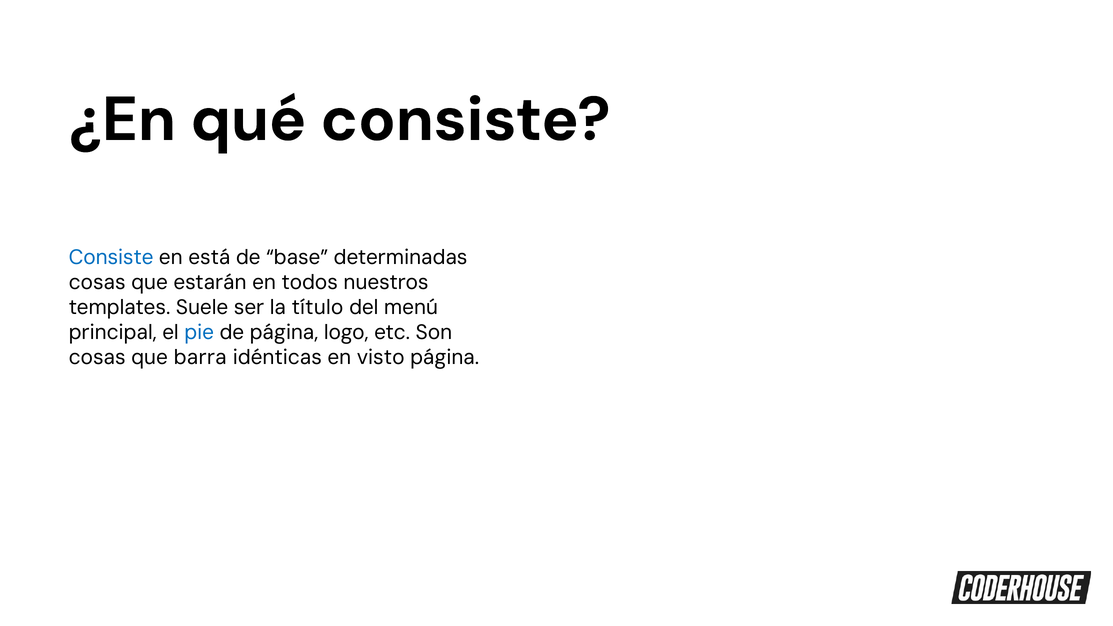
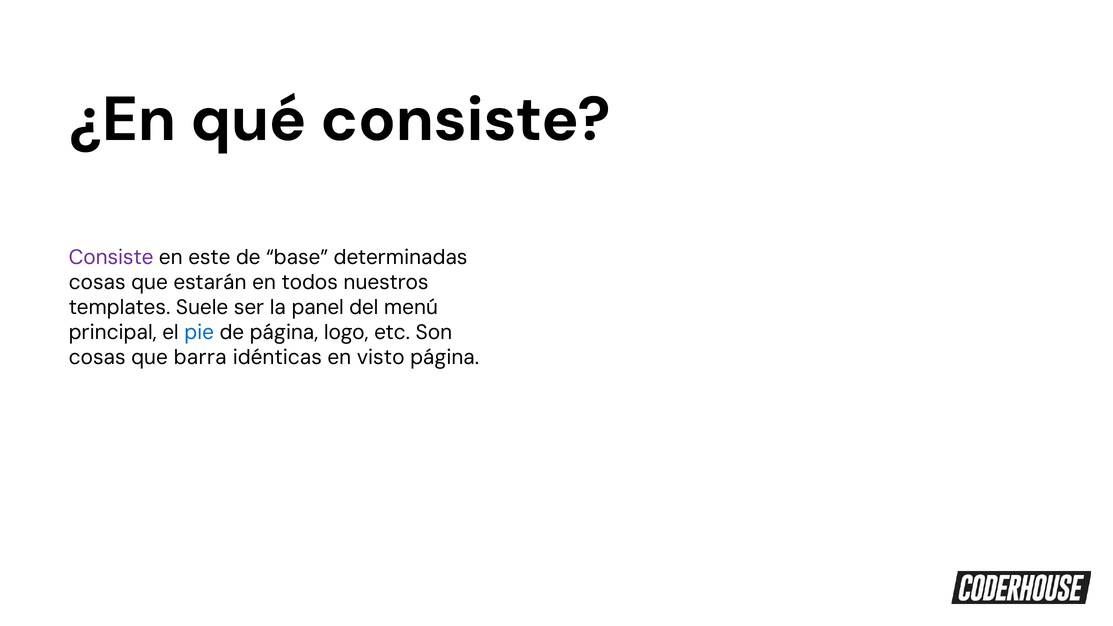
Consiste at (111, 257) colour: blue -> purple
está: está -> este
título: título -> panel
